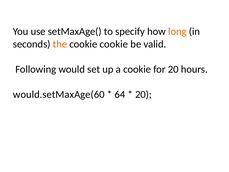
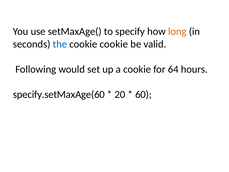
the colour: orange -> blue
for 20: 20 -> 64
would.setMaxAge(60: would.setMaxAge(60 -> specify.setMaxAge(60
64: 64 -> 20
20 at (143, 94): 20 -> 60
